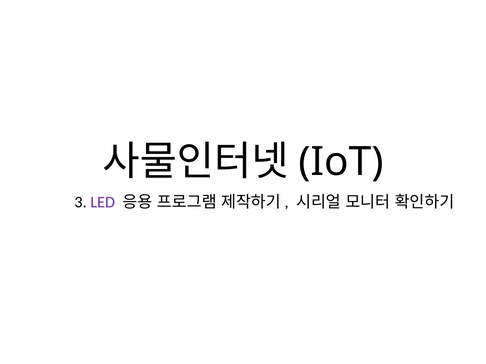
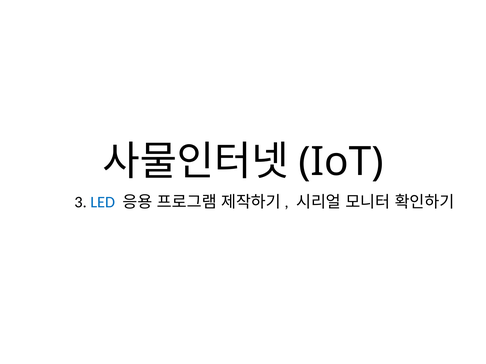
LED colour: purple -> blue
